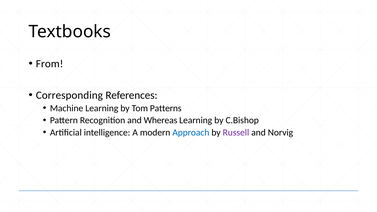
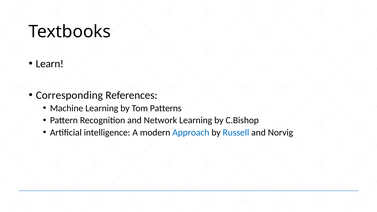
From: From -> Learn
Whereas: Whereas -> Network
Russell colour: purple -> blue
